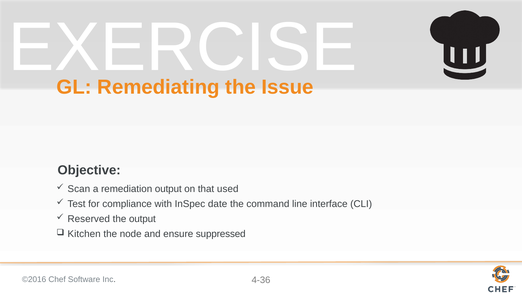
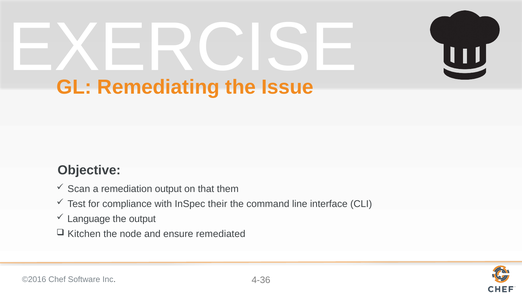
used: used -> them
date: date -> their
Reserved: Reserved -> Language
suppressed: suppressed -> remediated
